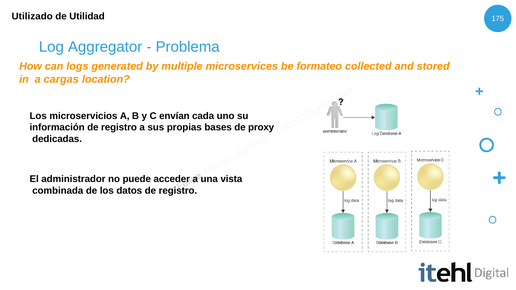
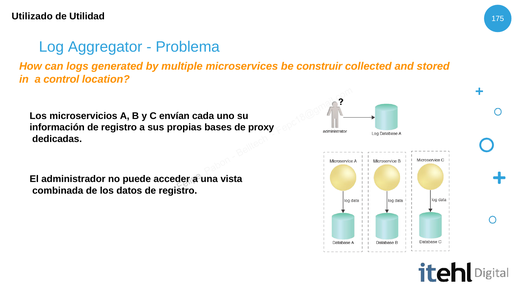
formateo: formateo -> construir
cargas: cargas -> control
